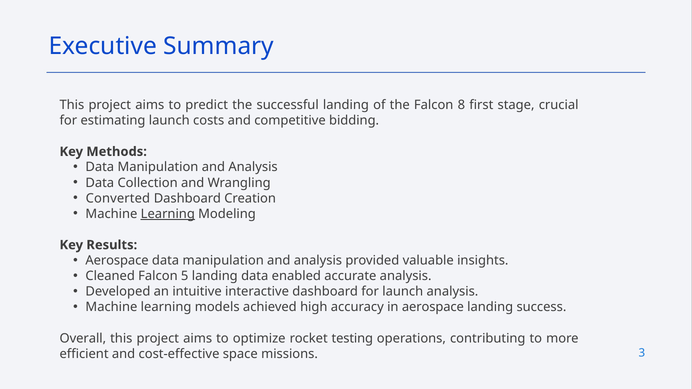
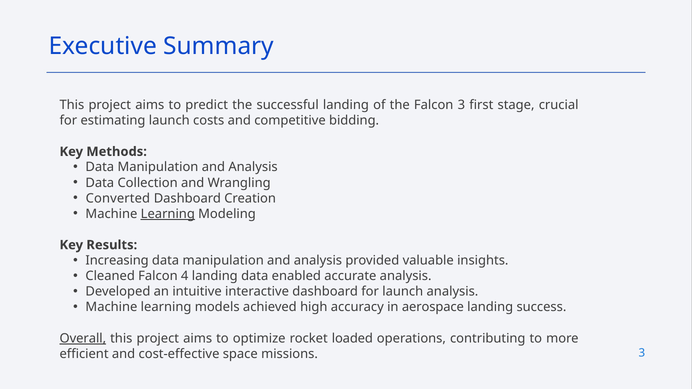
Falcon 8: 8 -> 3
Aerospace at (117, 261): Aerospace -> Increasing
5: 5 -> 4
Overall underline: none -> present
testing: testing -> loaded
